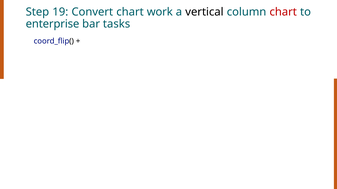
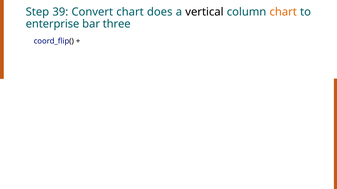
19: 19 -> 39
work: work -> does
chart at (283, 12) colour: red -> orange
tasks: tasks -> three
